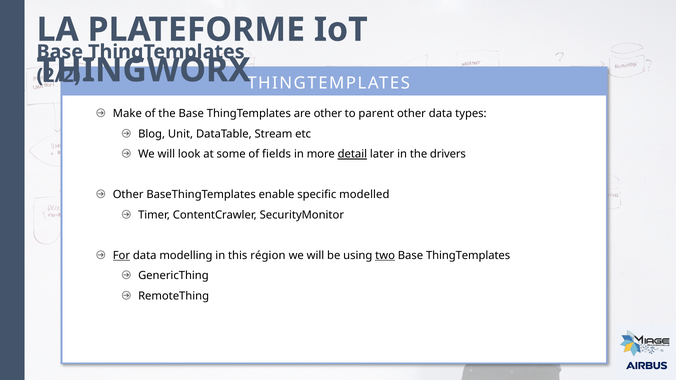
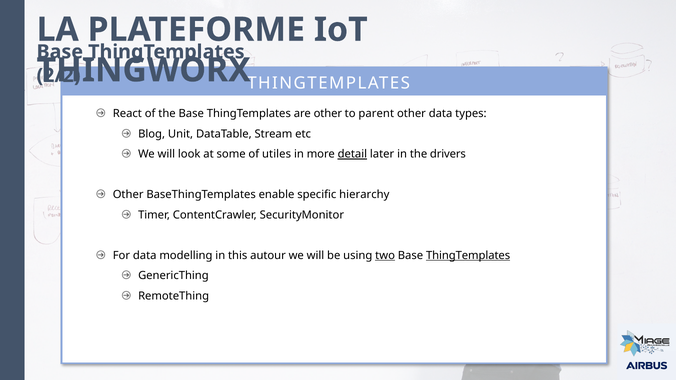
Make: Make -> React
fields: fields -> utiles
modelled: modelled -> hierarchy
For underline: present -> none
région: région -> autour
ThingTemplates at (468, 256) underline: none -> present
